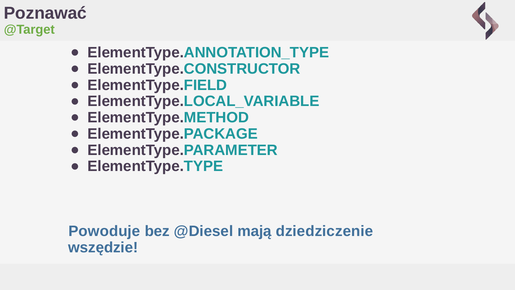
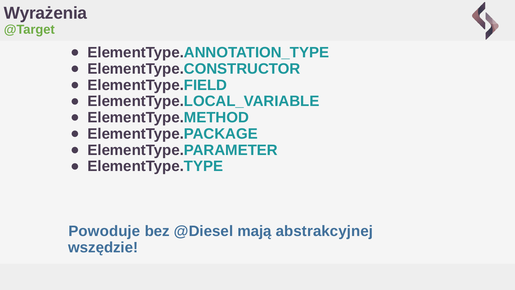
Poznawać: Poznawać -> Wyrażenia
dziedziczenie: dziedziczenie -> abstrakcyjnej
